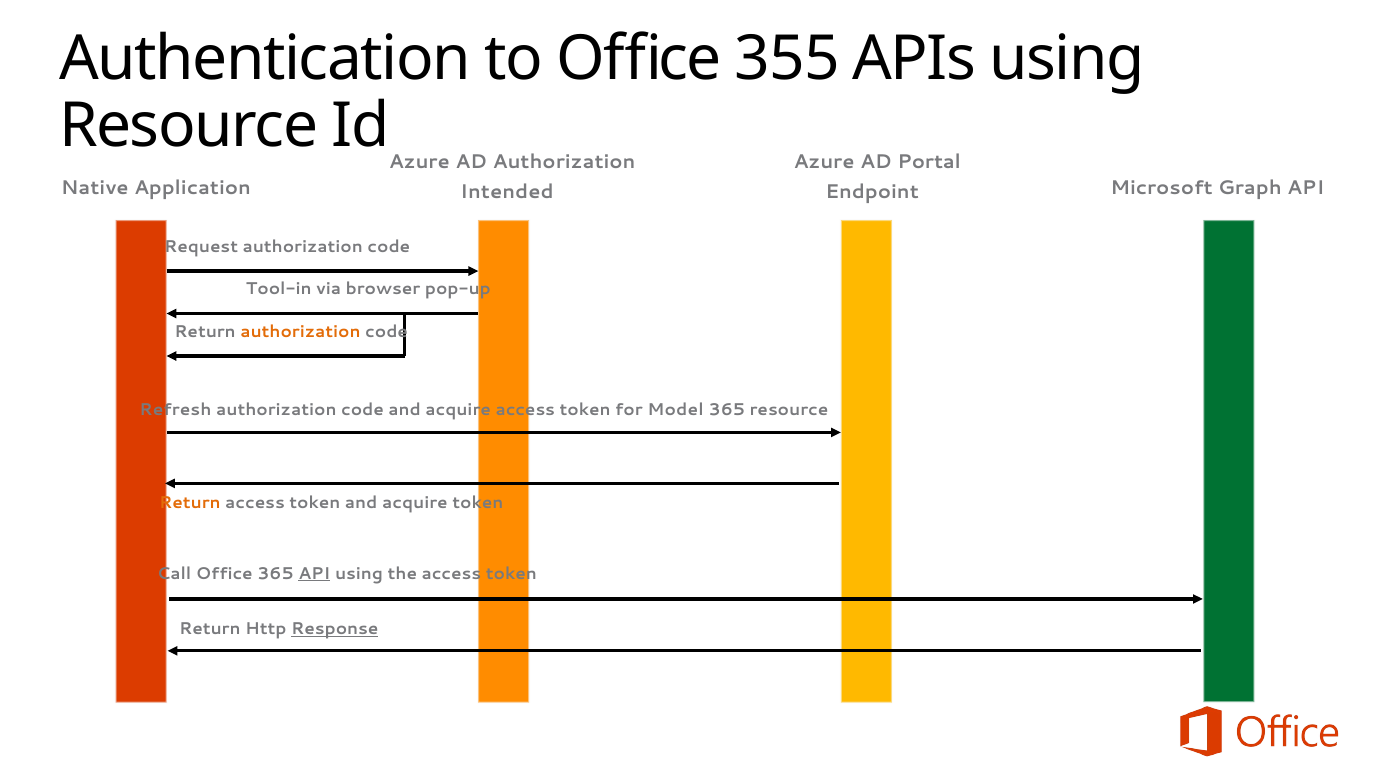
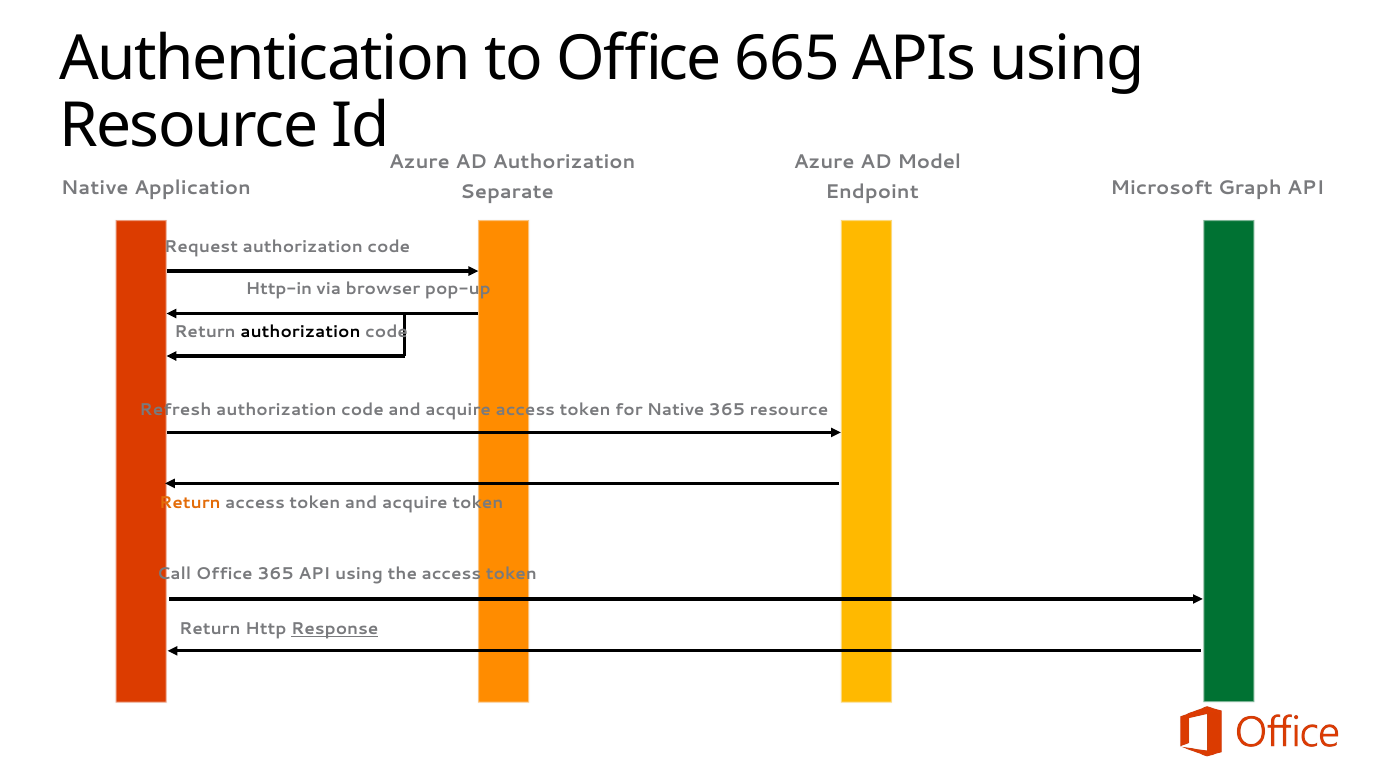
355: 355 -> 665
Portal: Portal -> Model
Intended: Intended -> Separate
Tool-in: Tool-in -> Http-in
authorization at (300, 332) colour: orange -> black
for Model: Model -> Native
API at (314, 574) underline: present -> none
